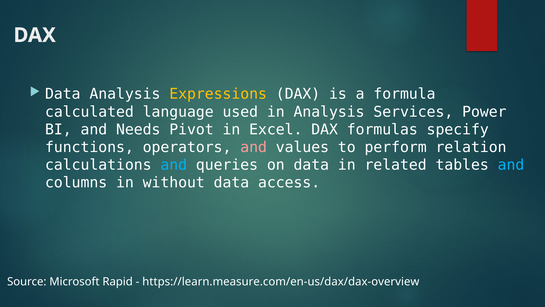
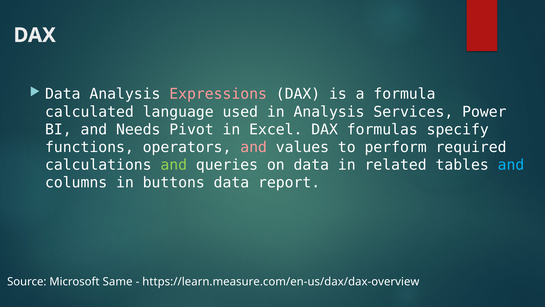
Expressions colour: yellow -> pink
relation: relation -> required
and at (174, 165) colour: light blue -> light green
without: without -> buttons
access: access -> report
Rapid: Rapid -> Same
